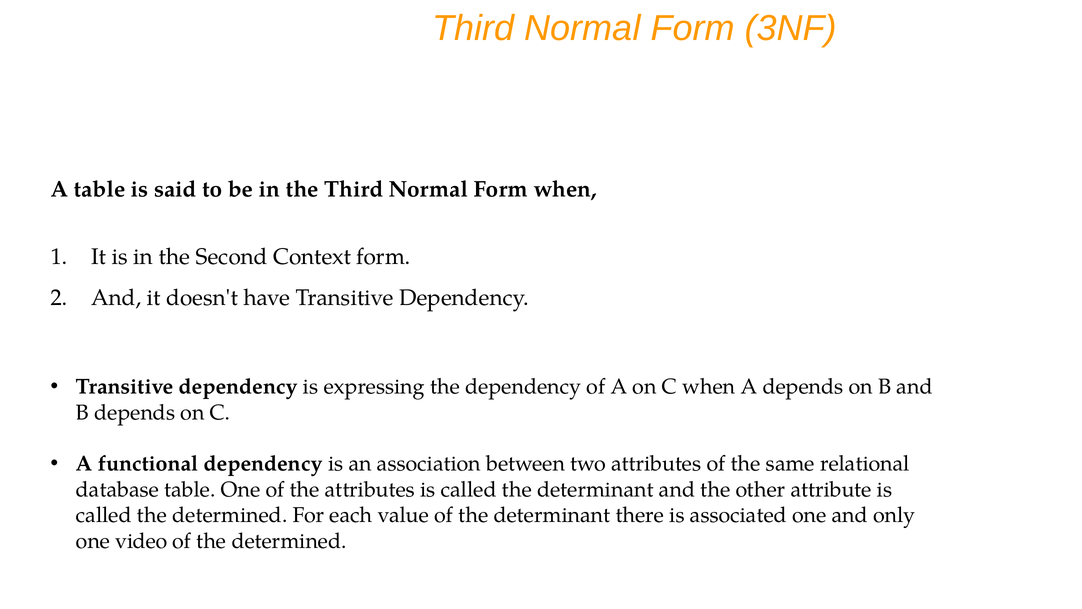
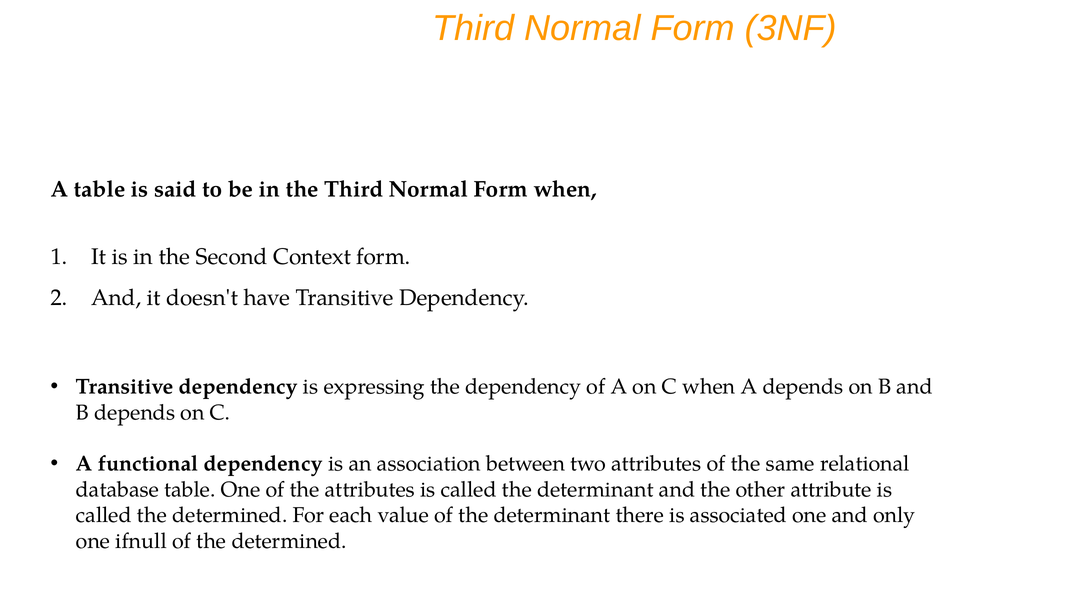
video: video -> ifnull
